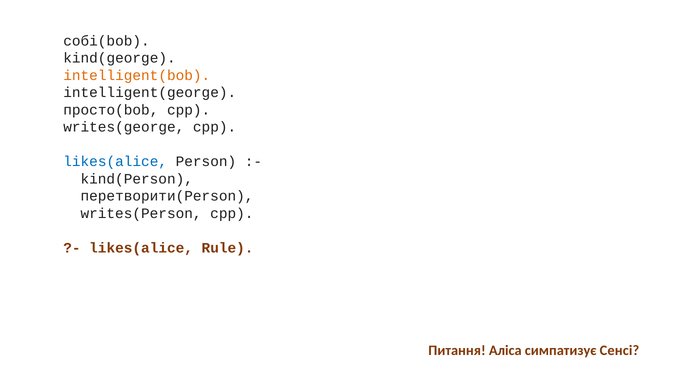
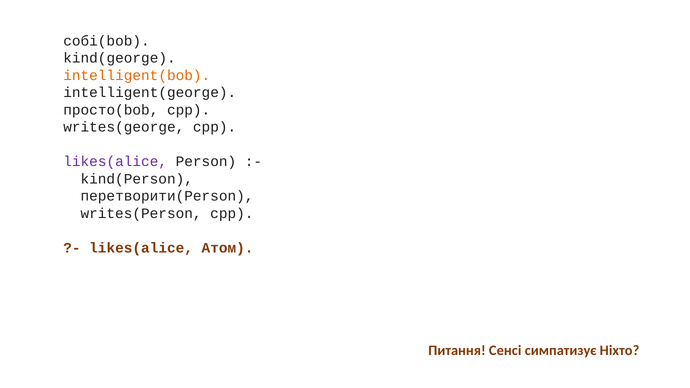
likes(alice at (115, 162) colour: blue -> purple
Rule: Rule -> Атом
Аліса: Аліса -> Сенсі
Сенсі: Сенсі -> Ніхто
